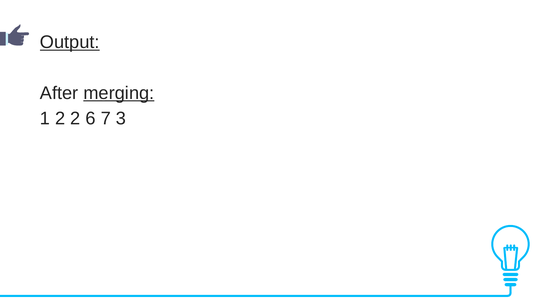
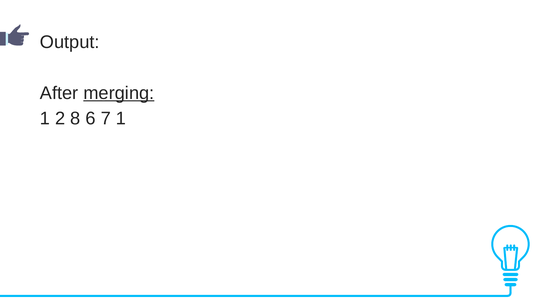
Output underline: present -> none
2 2: 2 -> 8
7 3: 3 -> 1
